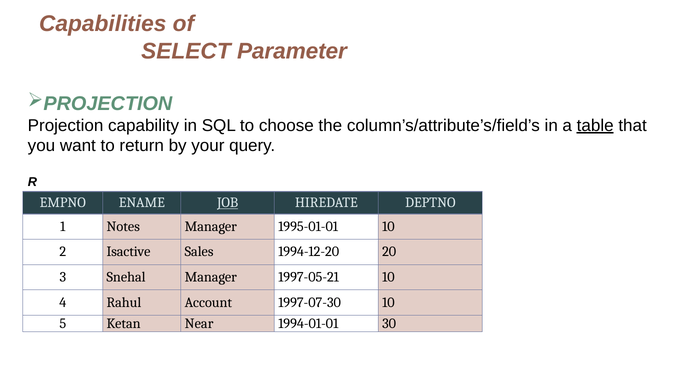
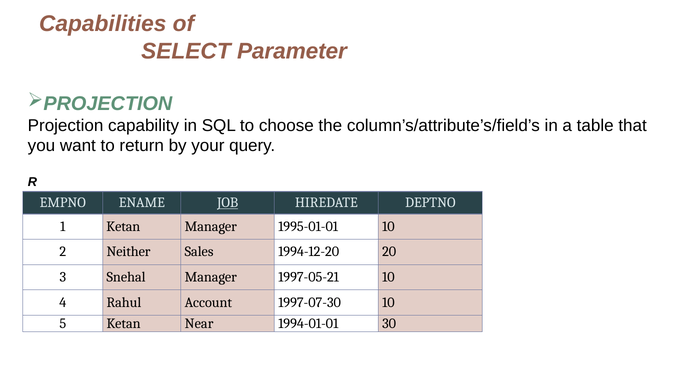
table underline: present -> none
1 Notes: Notes -> Ketan
Isactive: Isactive -> Neither
